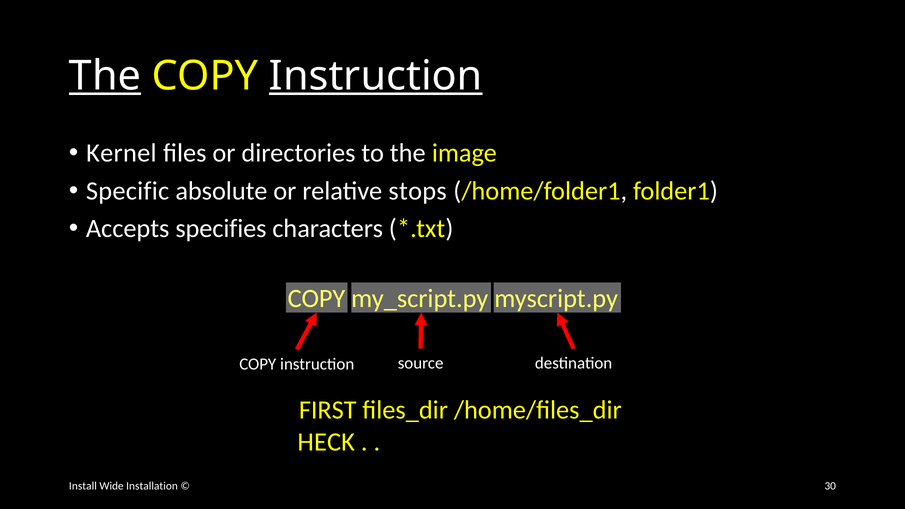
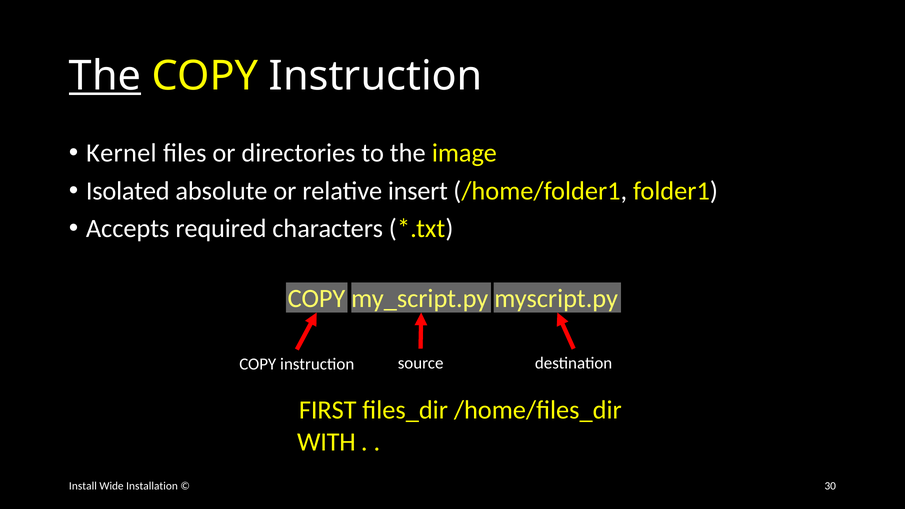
Instruction at (376, 76) underline: present -> none
Specific: Specific -> Isolated
stops: stops -> insert
specifies: specifies -> required
HECK: HECK -> WITH
